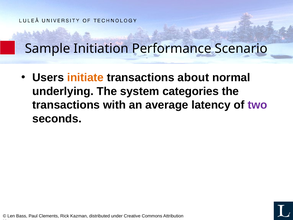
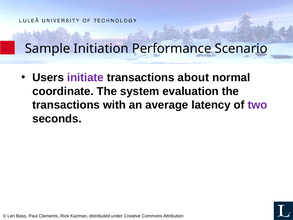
initiate colour: orange -> purple
underlying: underlying -> coordinate
categories: categories -> evaluation
